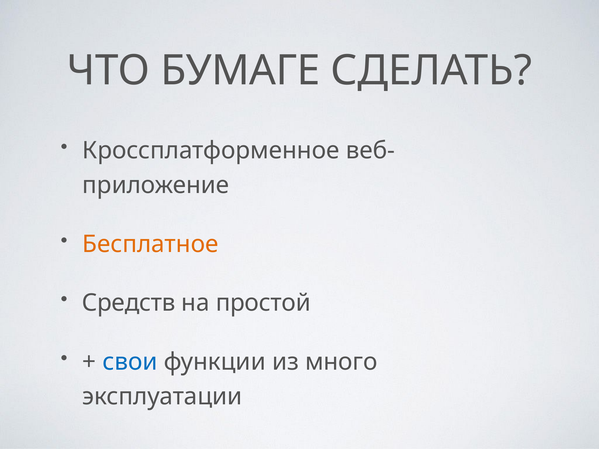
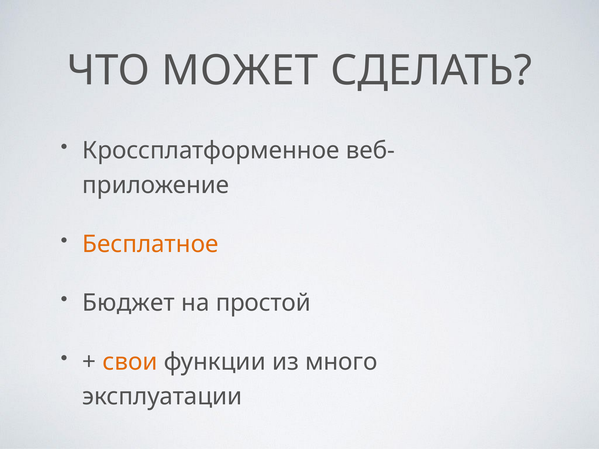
БУМАГЕ: БУМАГЕ -> МОЖЕТ
Средств: Средств -> Бюджет
свои colour: blue -> orange
